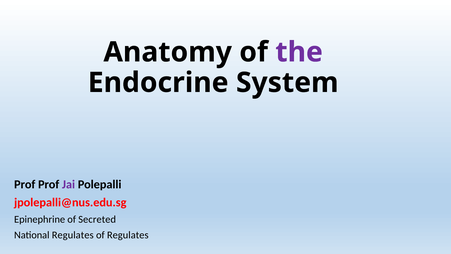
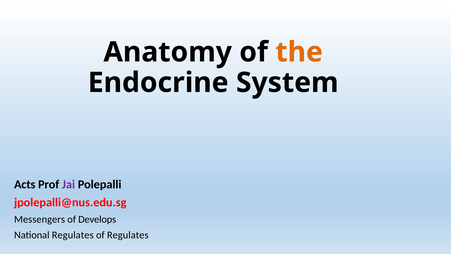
the colour: purple -> orange
Prof at (25, 184): Prof -> Acts
Epinephrine: Epinephrine -> Messengers
Secreted: Secreted -> Develops
